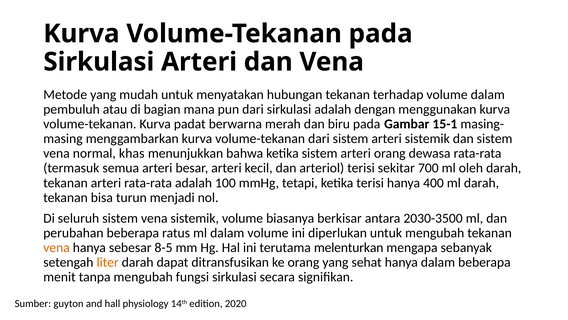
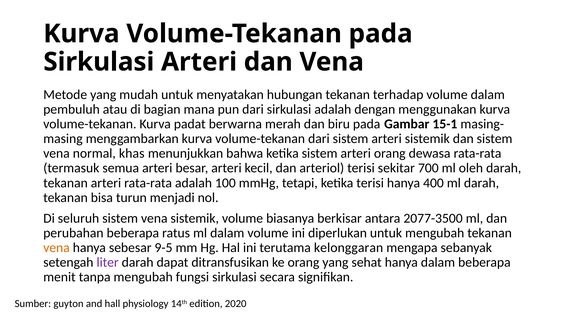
2030-3500: 2030-3500 -> 2077-3500
8-5: 8-5 -> 9-5
melenturkan: melenturkan -> kelonggaran
liter colour: orange -> purple
